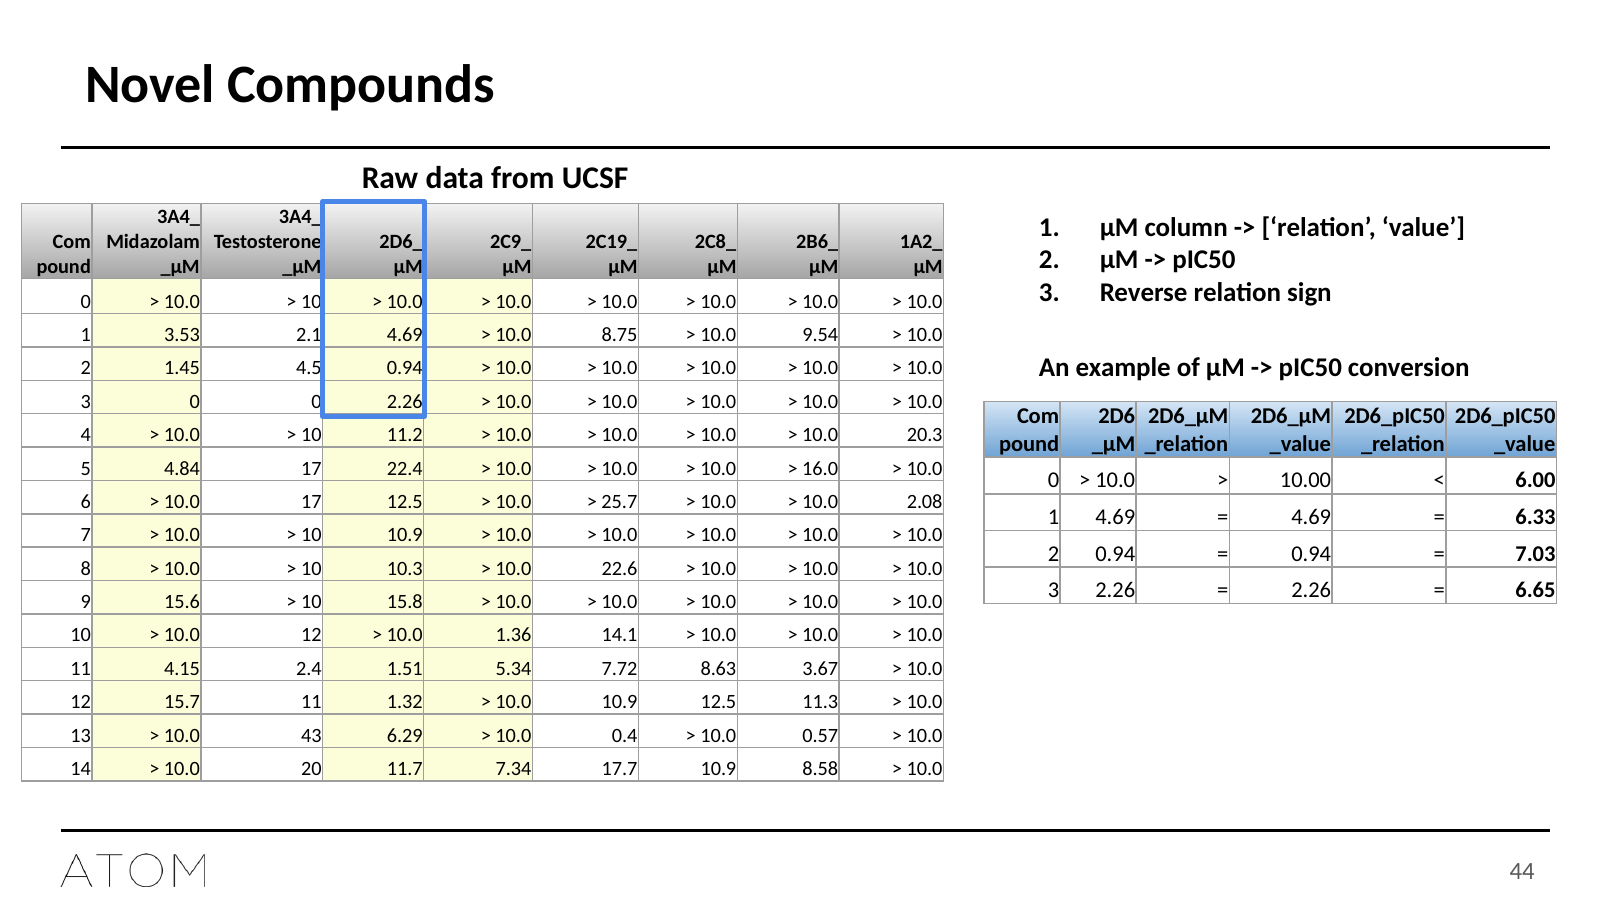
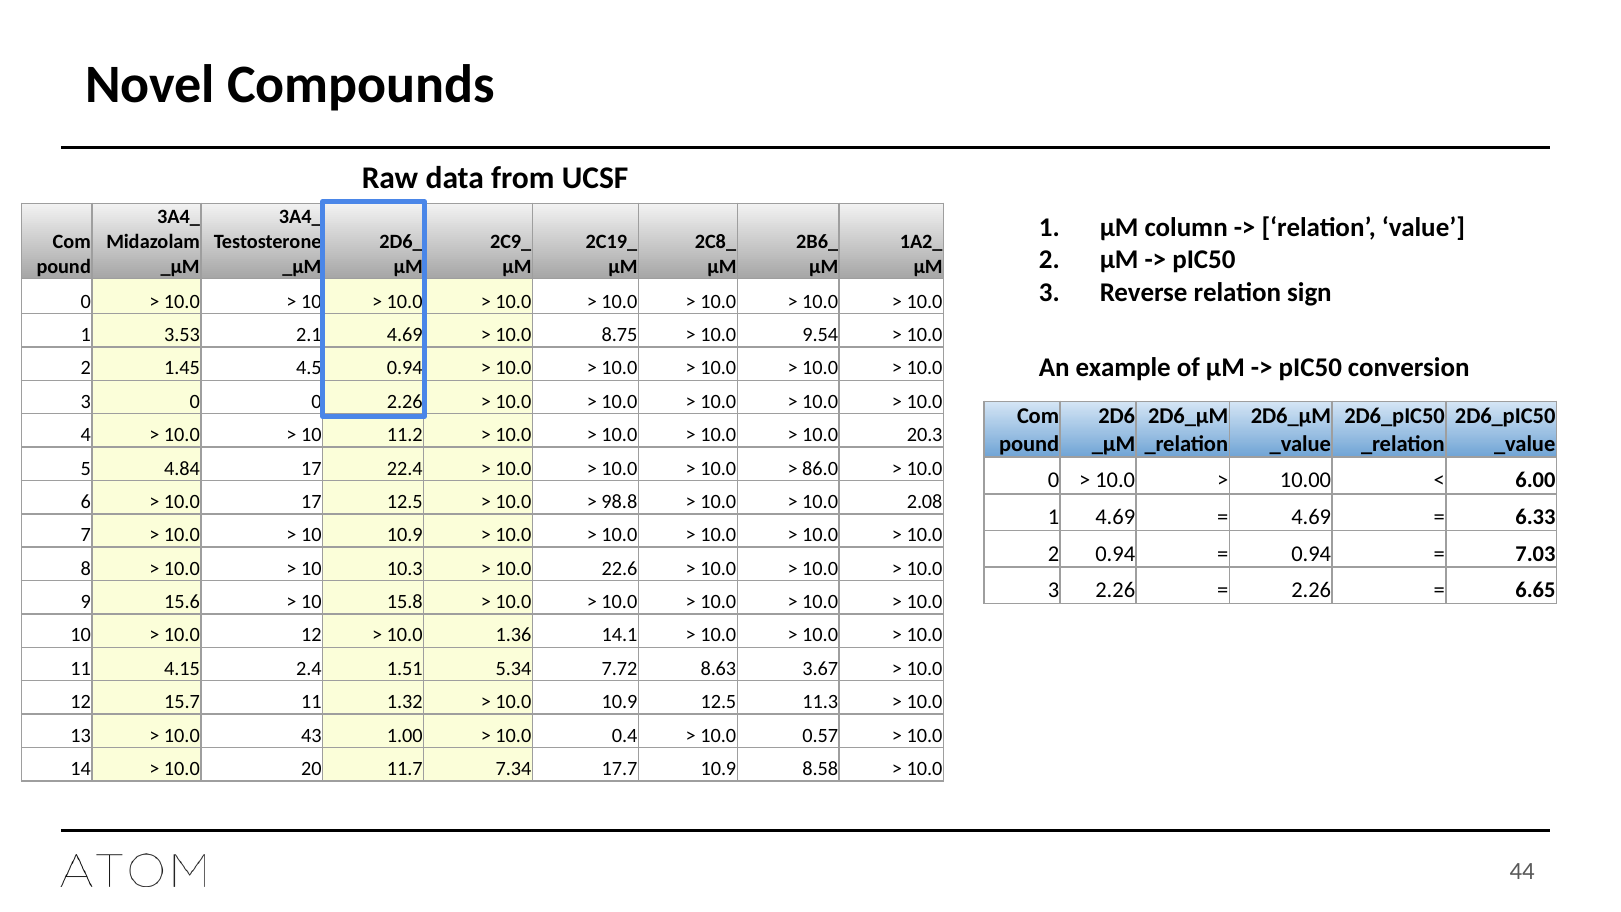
16.0: 16.0 -> 86.0
25.7: 25.7 -> 98.8
6.29: 6.29 -> 1.00
